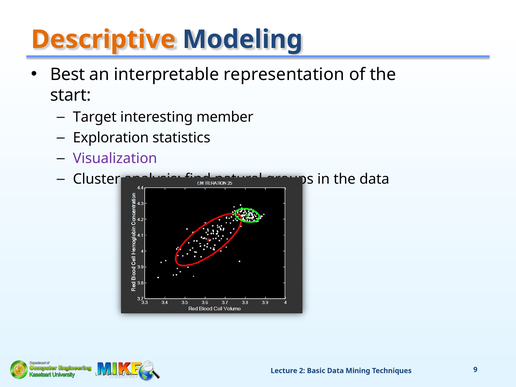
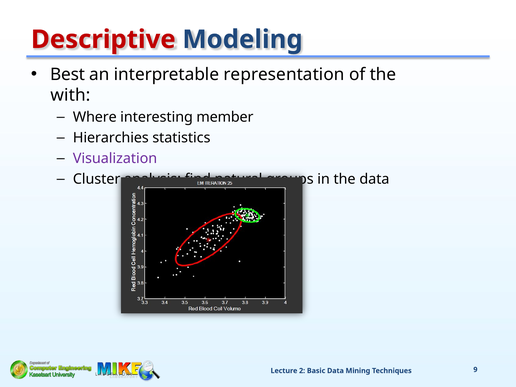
Descriptive colour: orange -> red
start: start -> with
Target: Target -> Where
Exploration: Exploration -> Hierarchies
